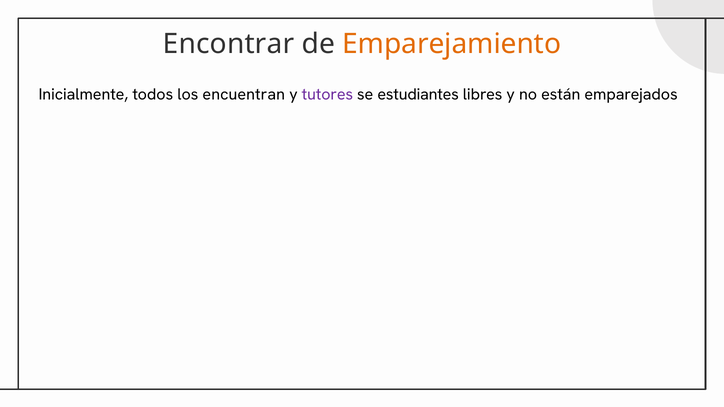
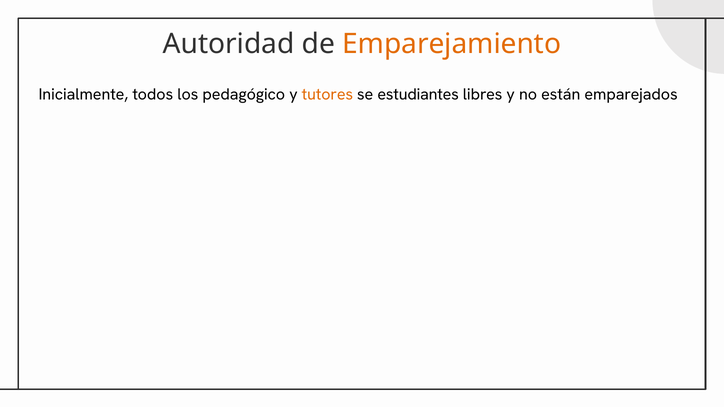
Encontrar: Encontrar -> Autoridad
encuentran: encuentran -> pedagógico
tutores colour: purple -> orange
